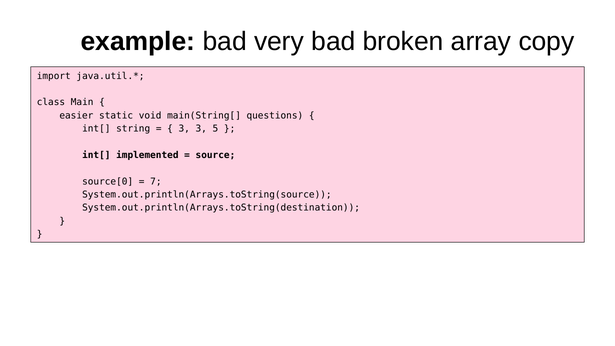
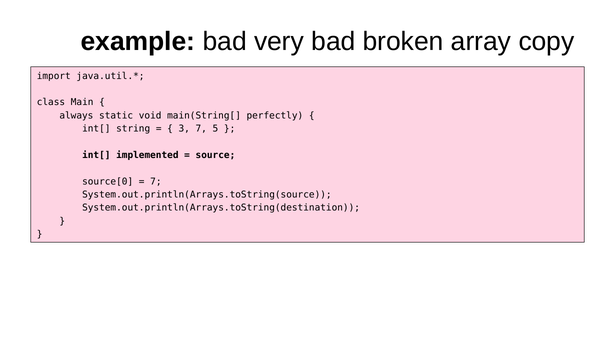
easier: easier -> always
questions: questions -> perfectly
3 3: 3 -> 7
